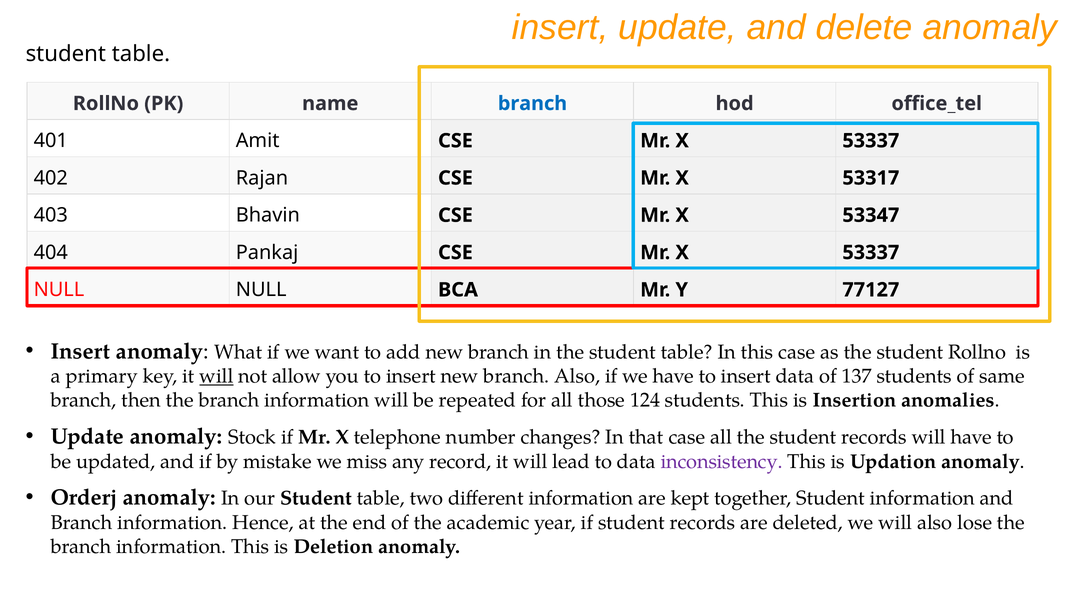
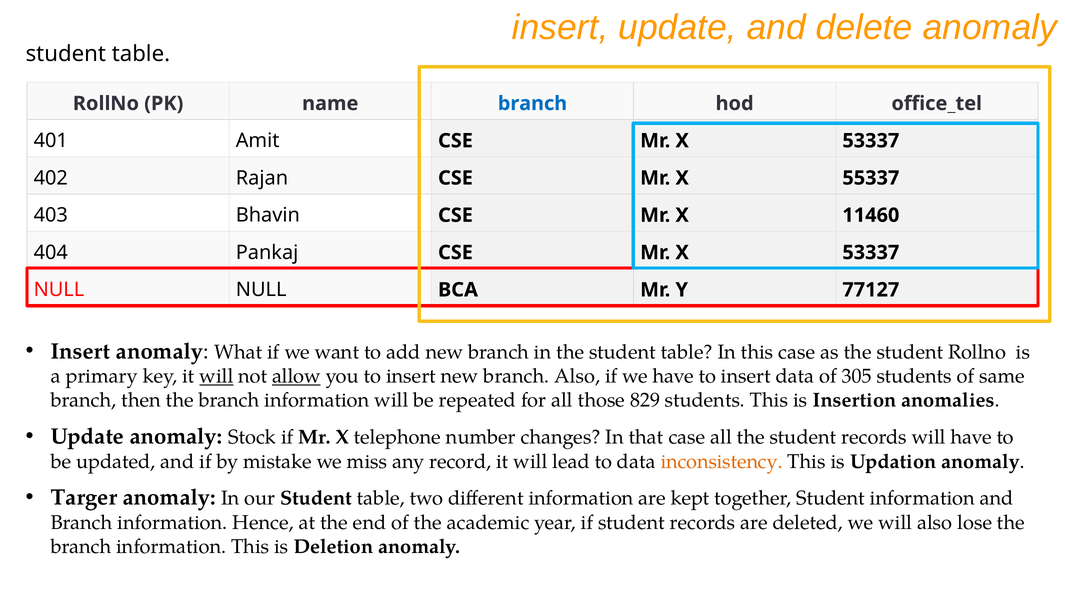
53317: 53317 -> 55337
53347: 53347 -> 11460
allow underline: none -> present
137: 137 -> 305
124: 124 -> 829
inconsistency colour: purple -> orange
Orderj: Orderj -> Targer
